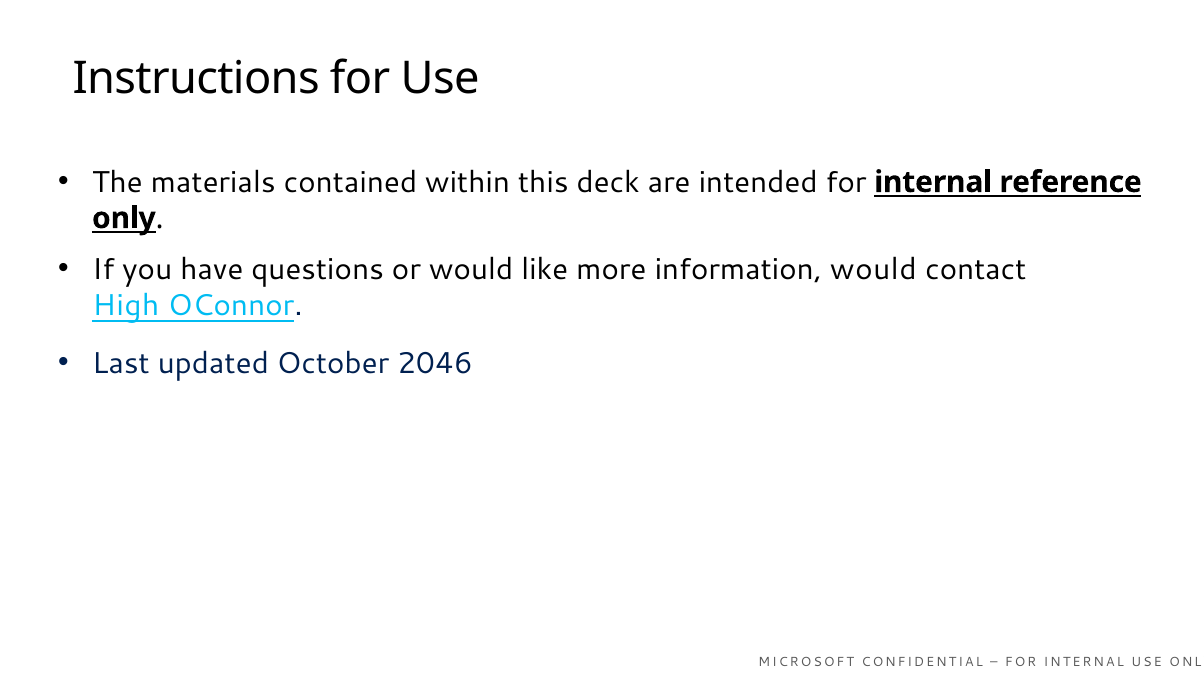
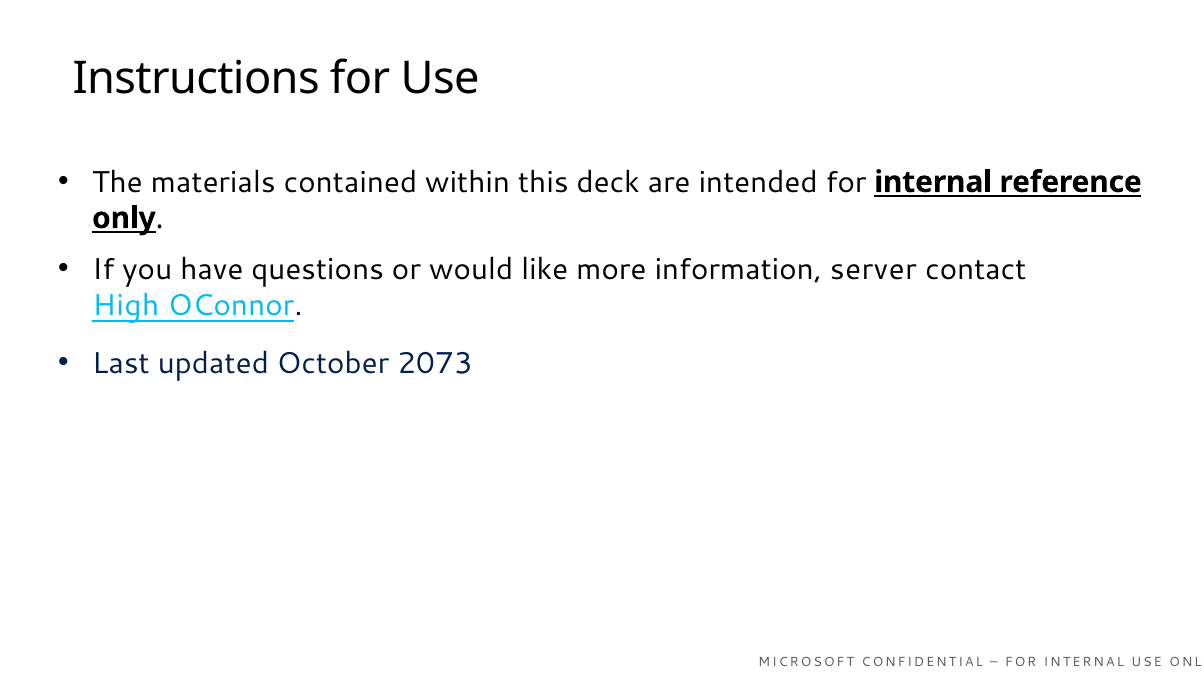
information would: would -> server
2046: 2046 -> 2073
